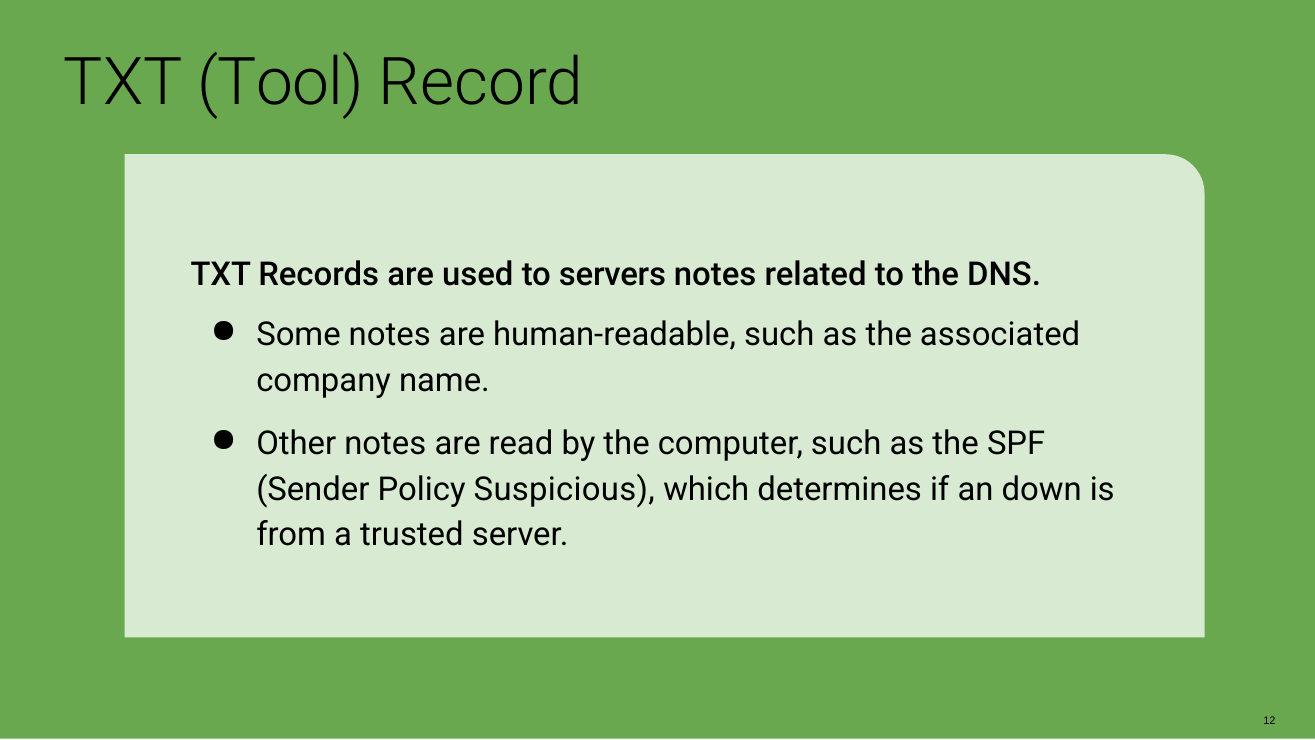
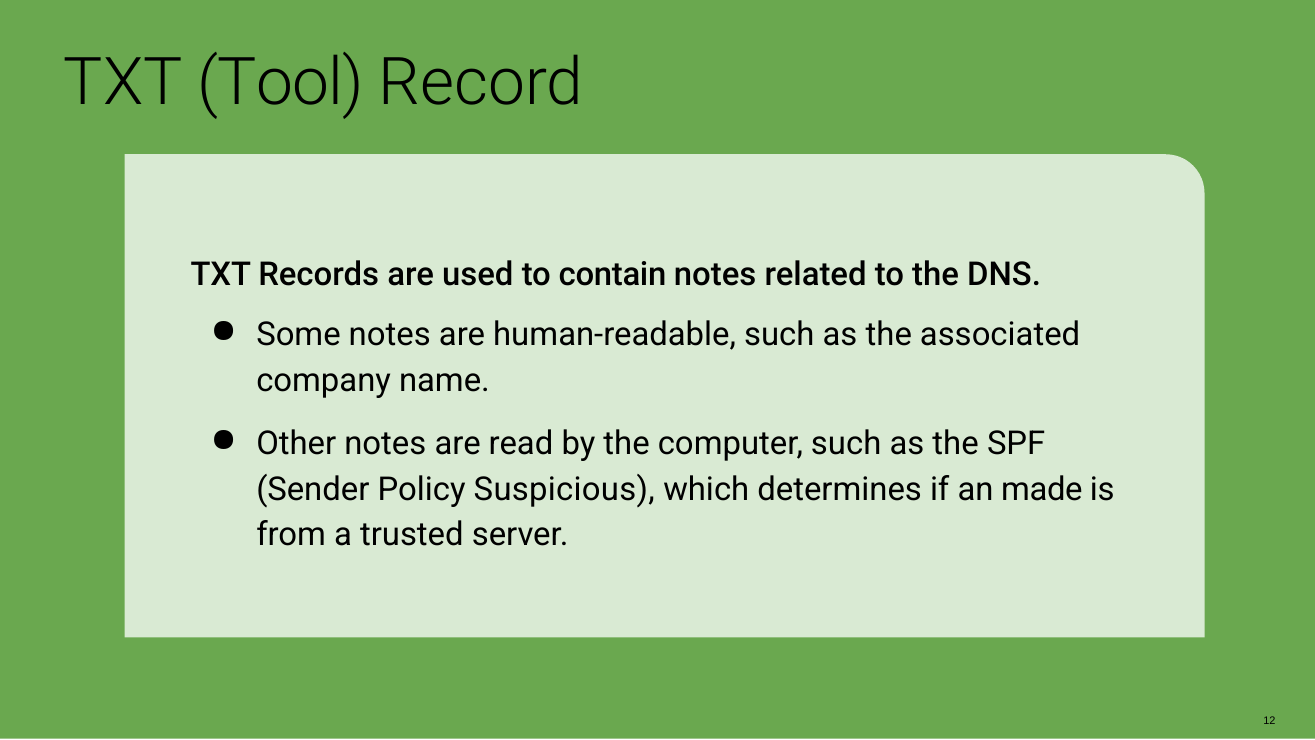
servers: servers -> contain
down: down -> made
